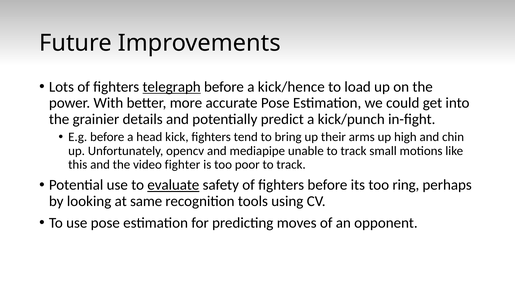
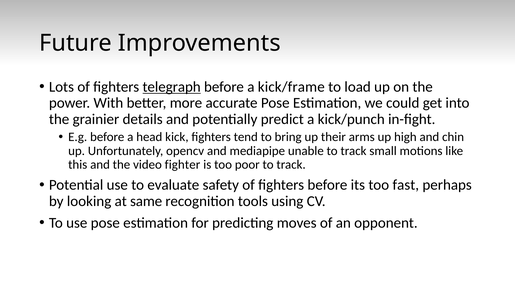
kick/hence: kick/hence -> kick/frame
evaluate underline: present -> none
ring: ring -> fast
